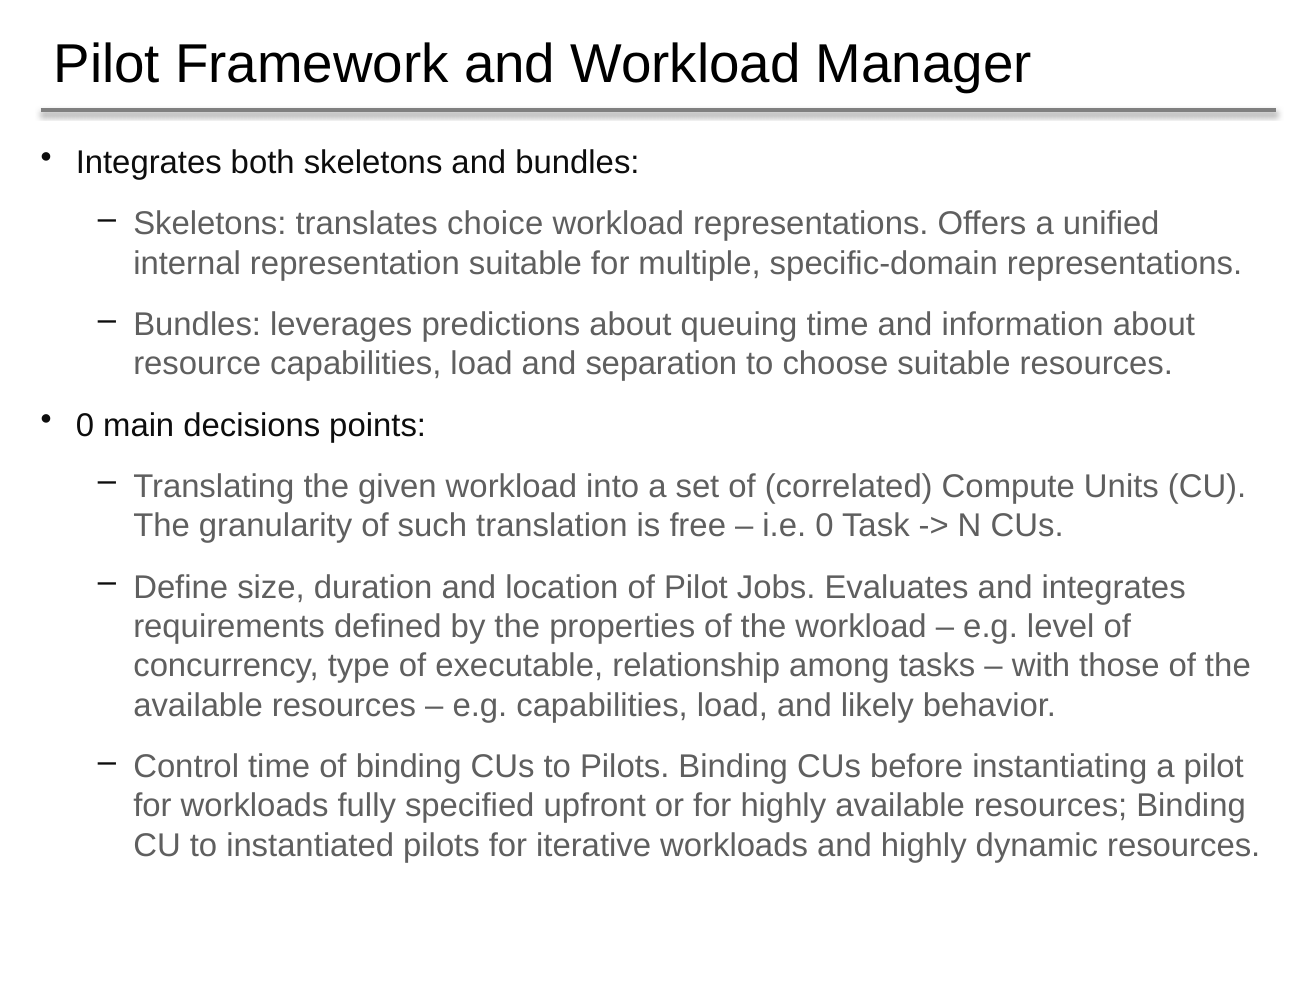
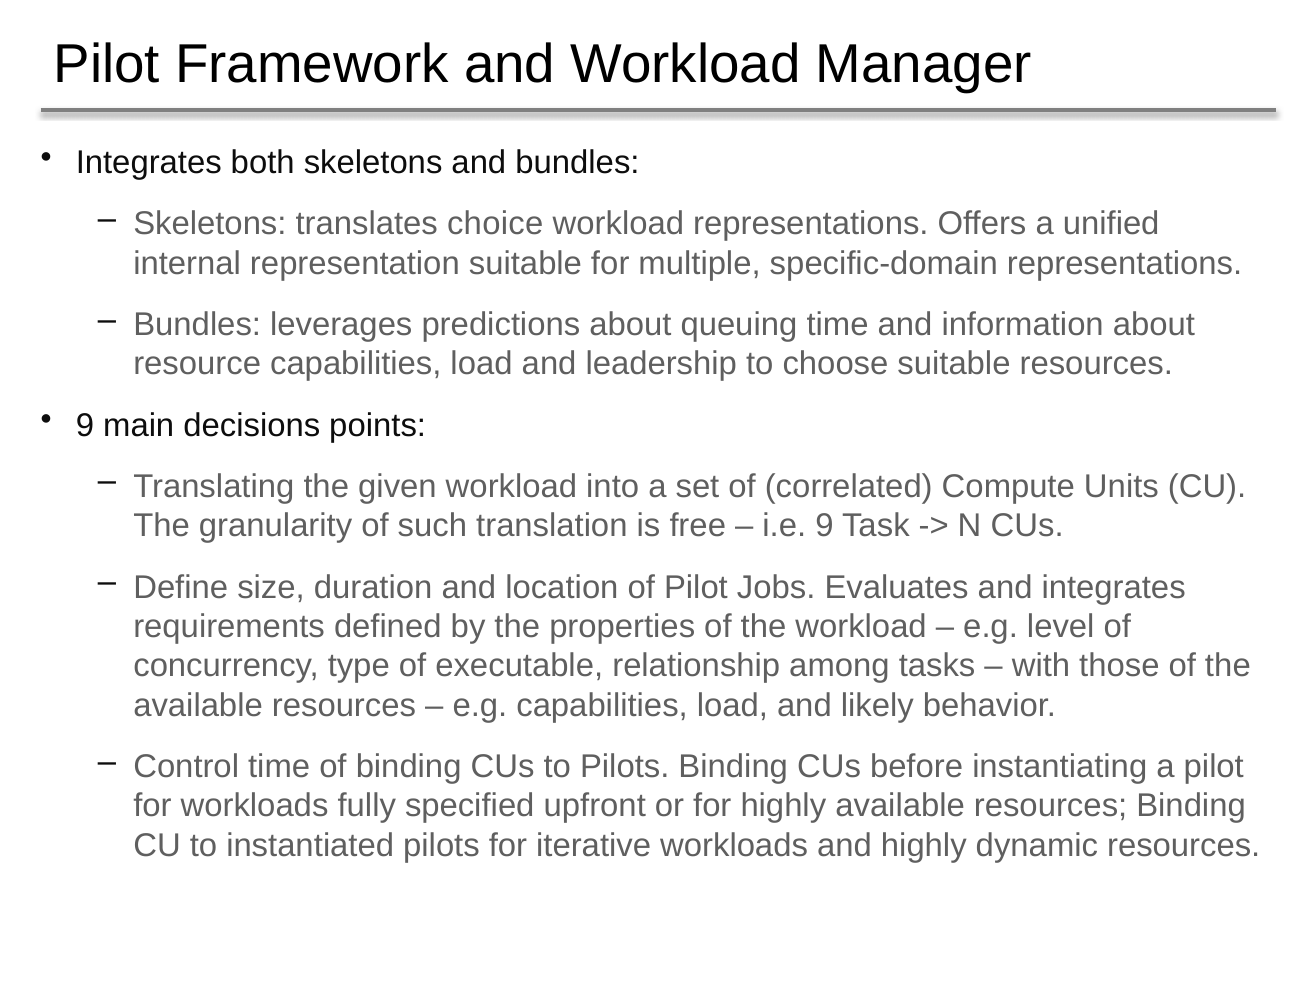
separation: separation -> leadership
0 at (85, 425): 0 -> 9
i.e 0: 0 -> 9
